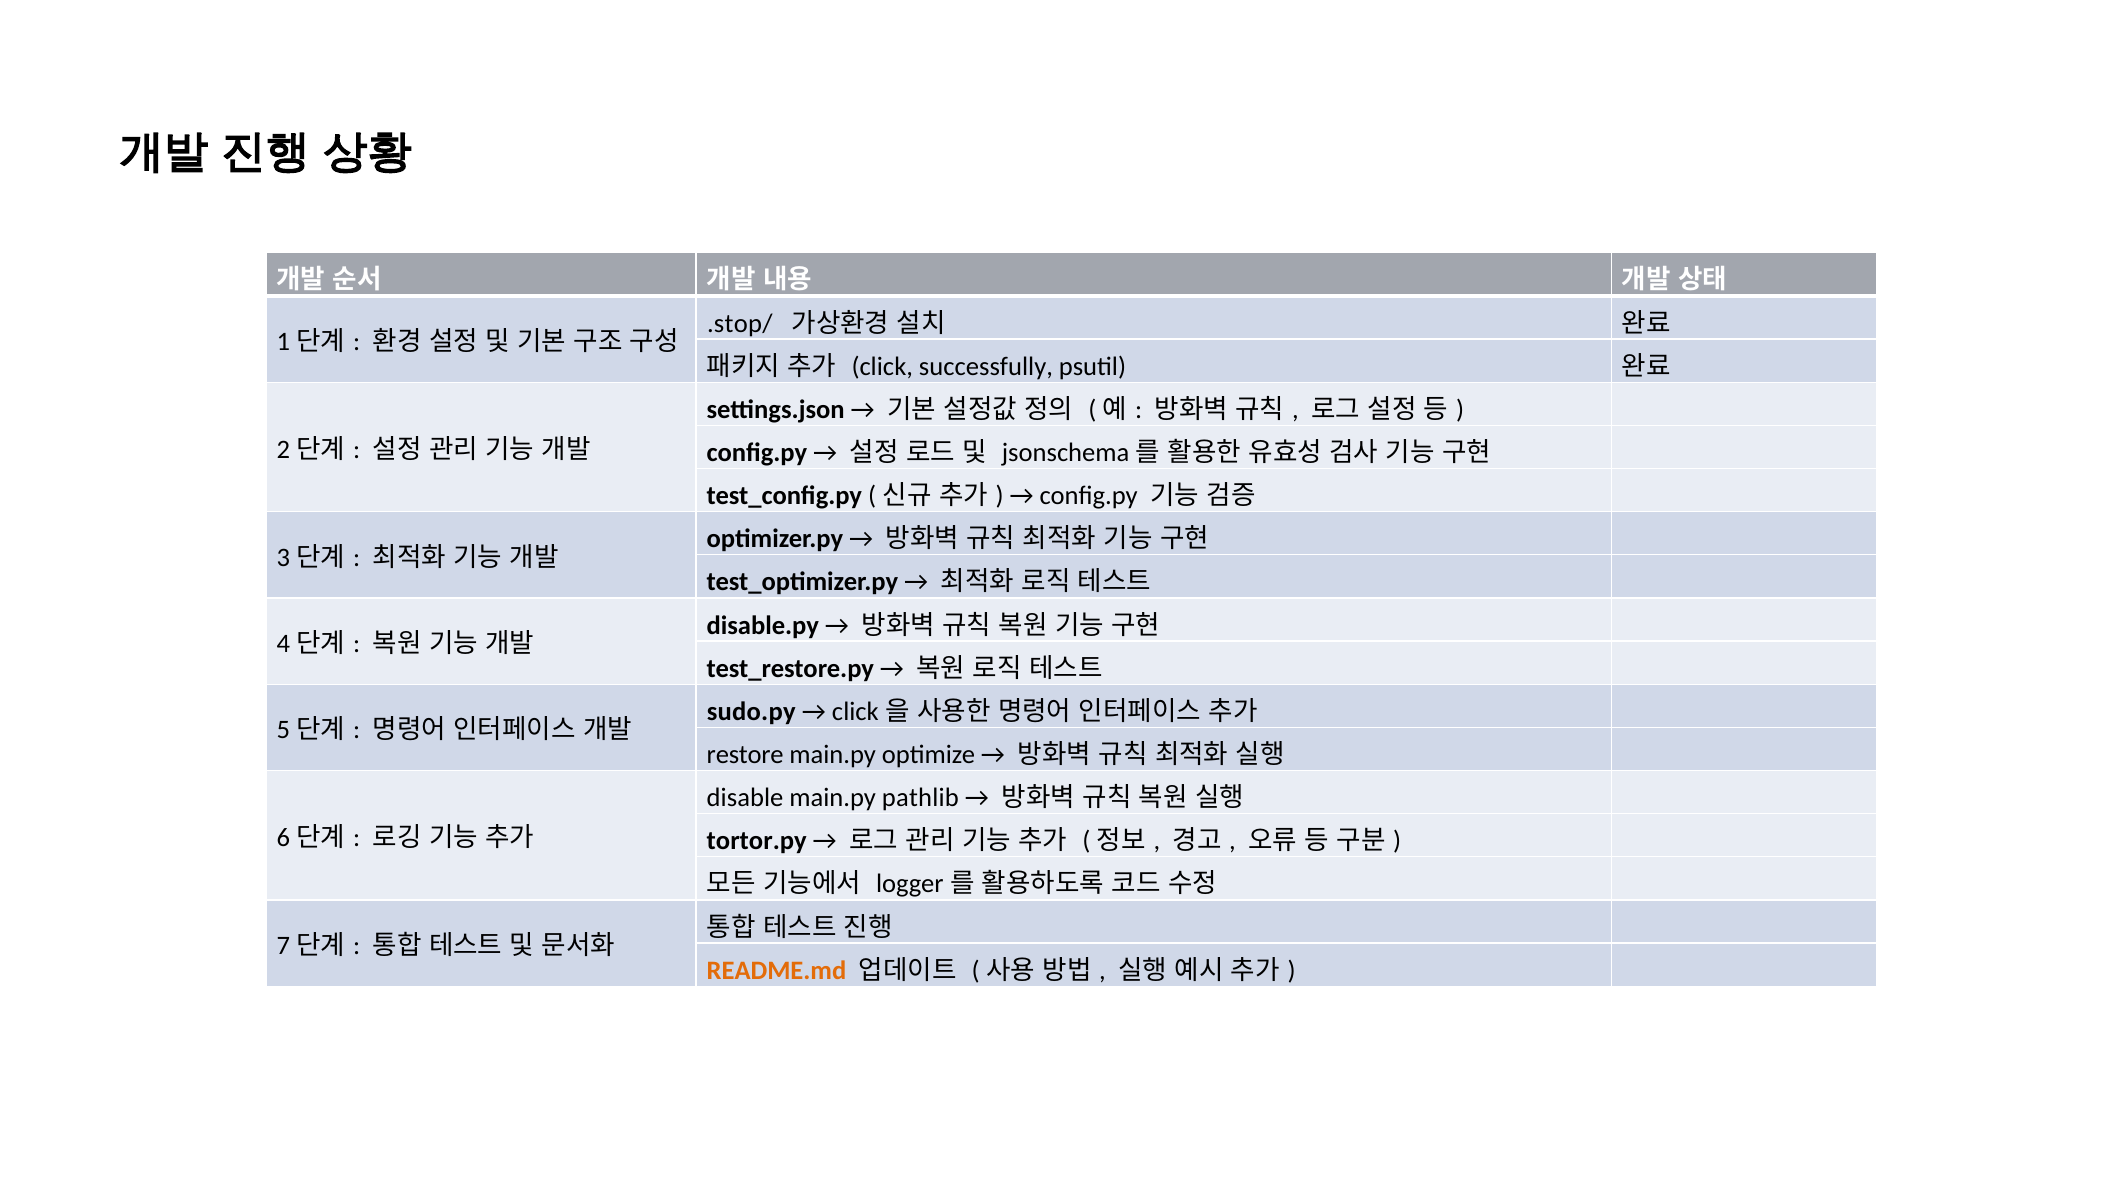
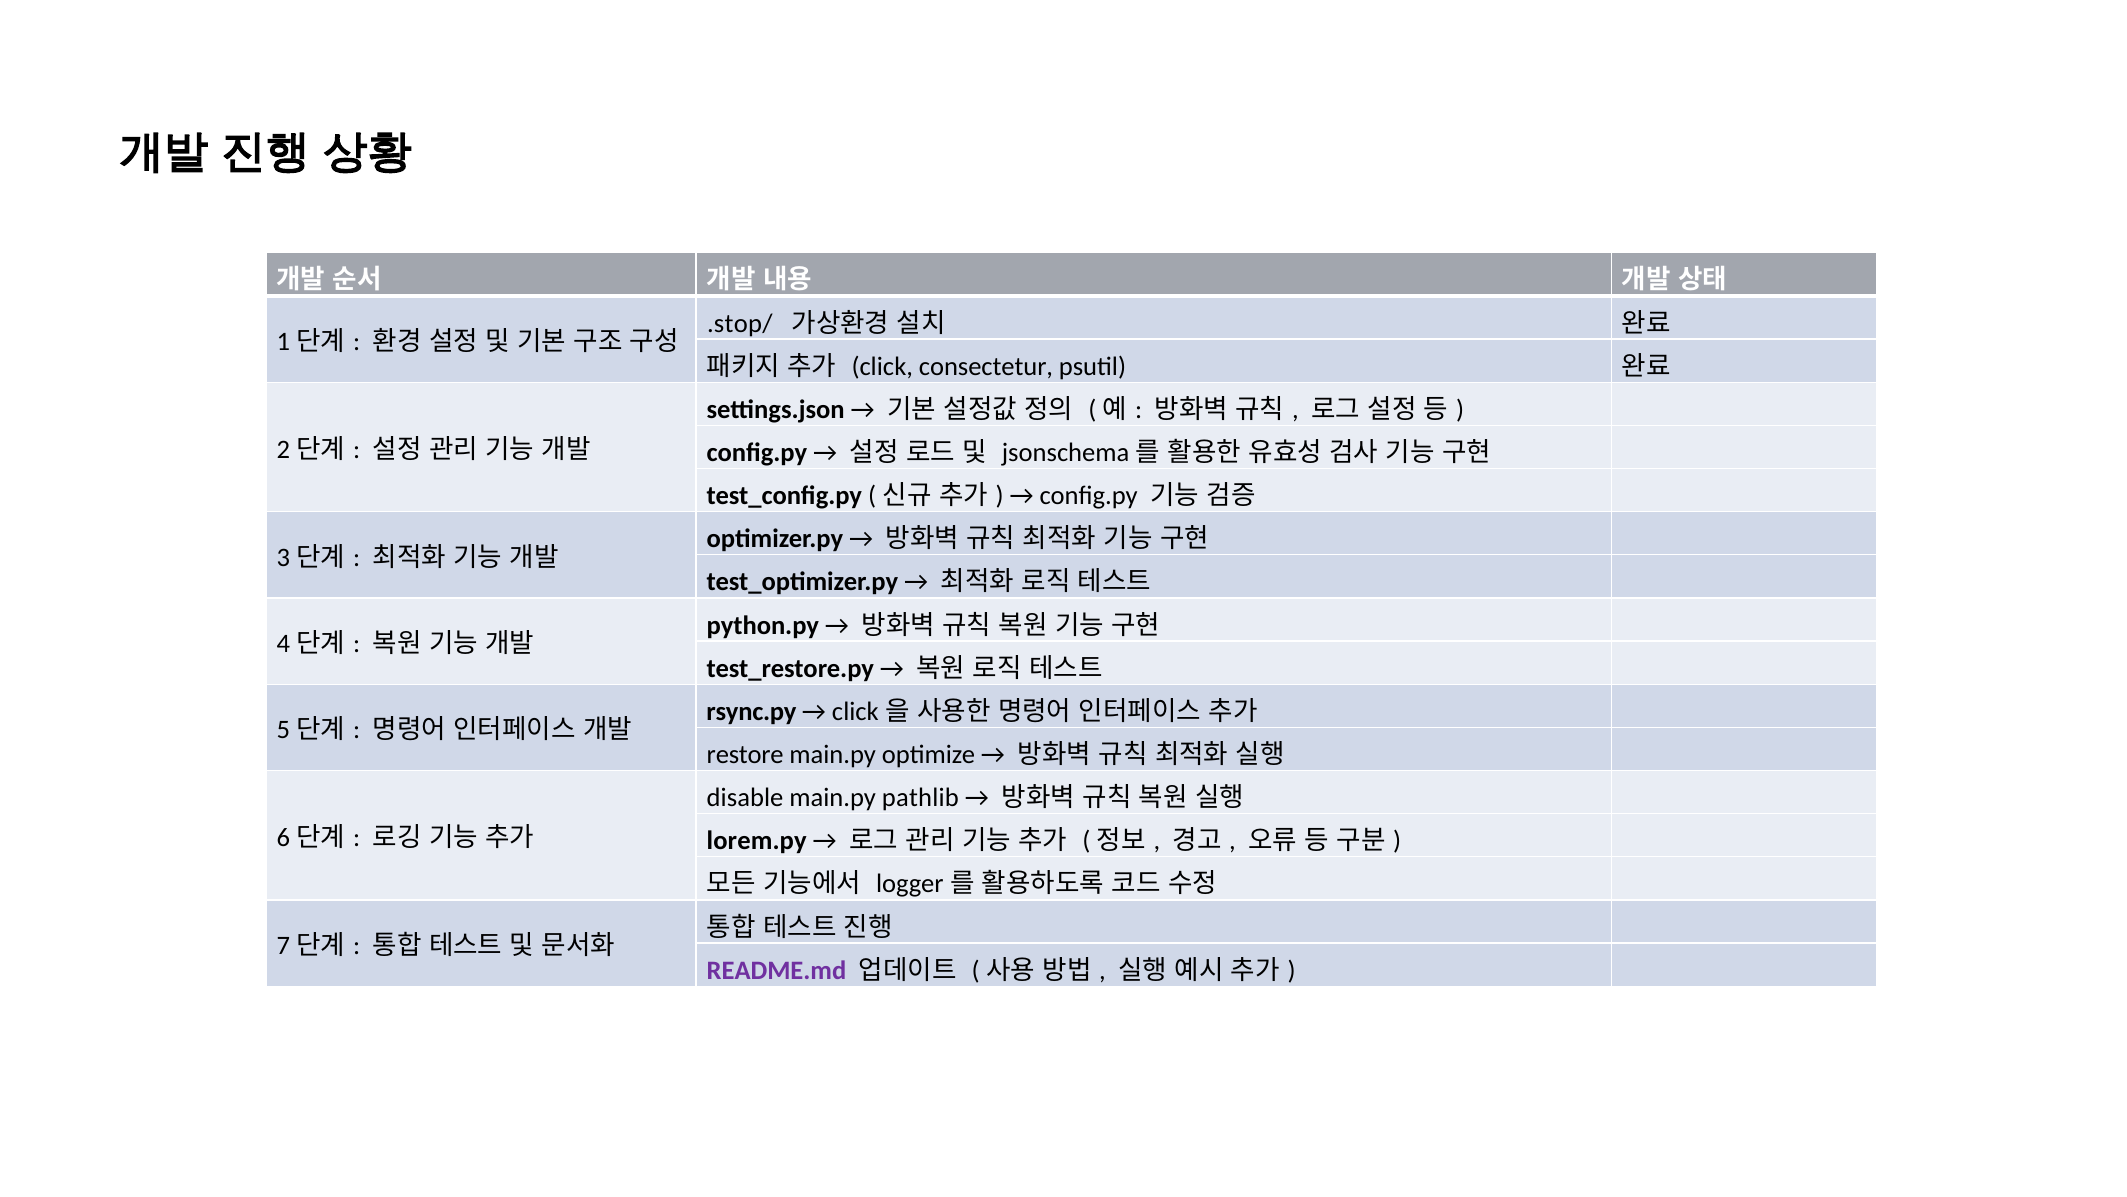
successfully: successfully -> consectetur
disable.py: disable.py -> python.py
sudo.py: sudo.py -> rsync.py
tortor.py: tortor.py -> lorem.py
README.md colour: orange -> purple
